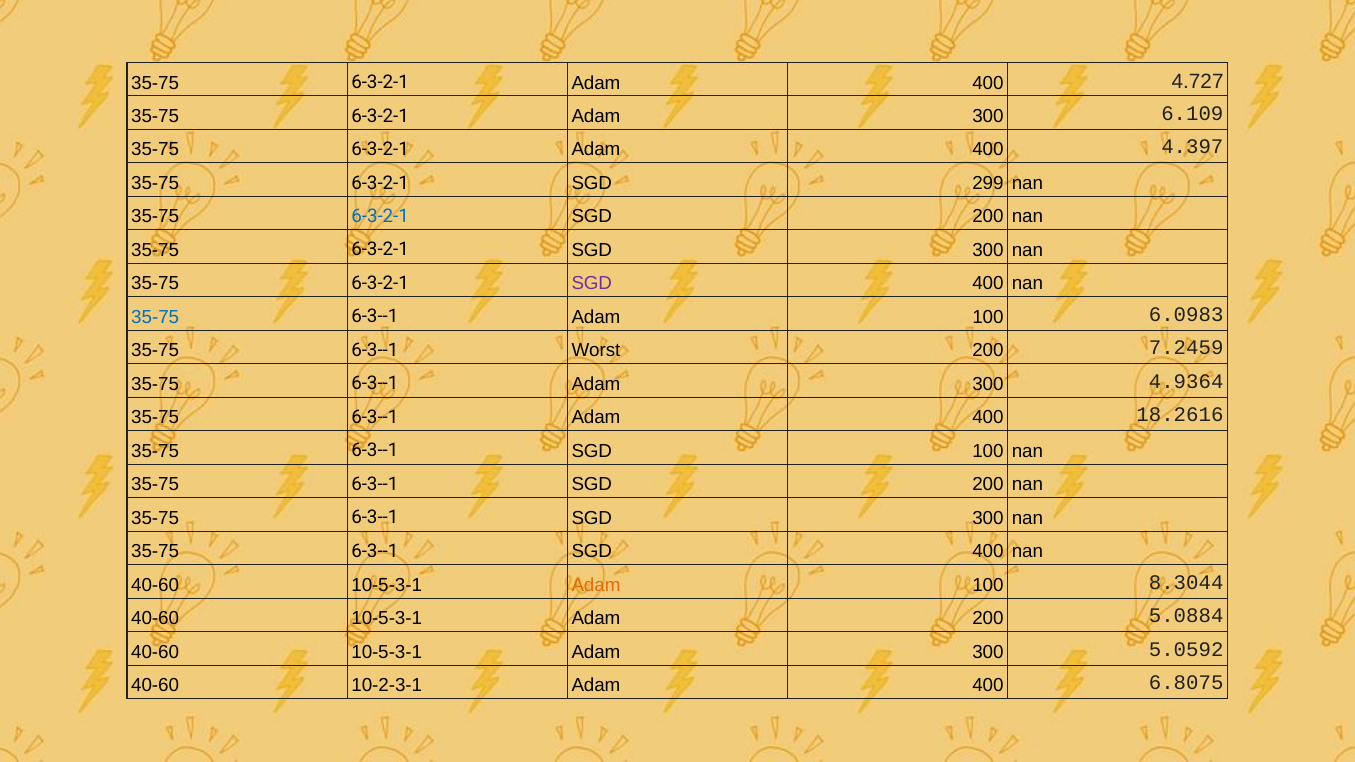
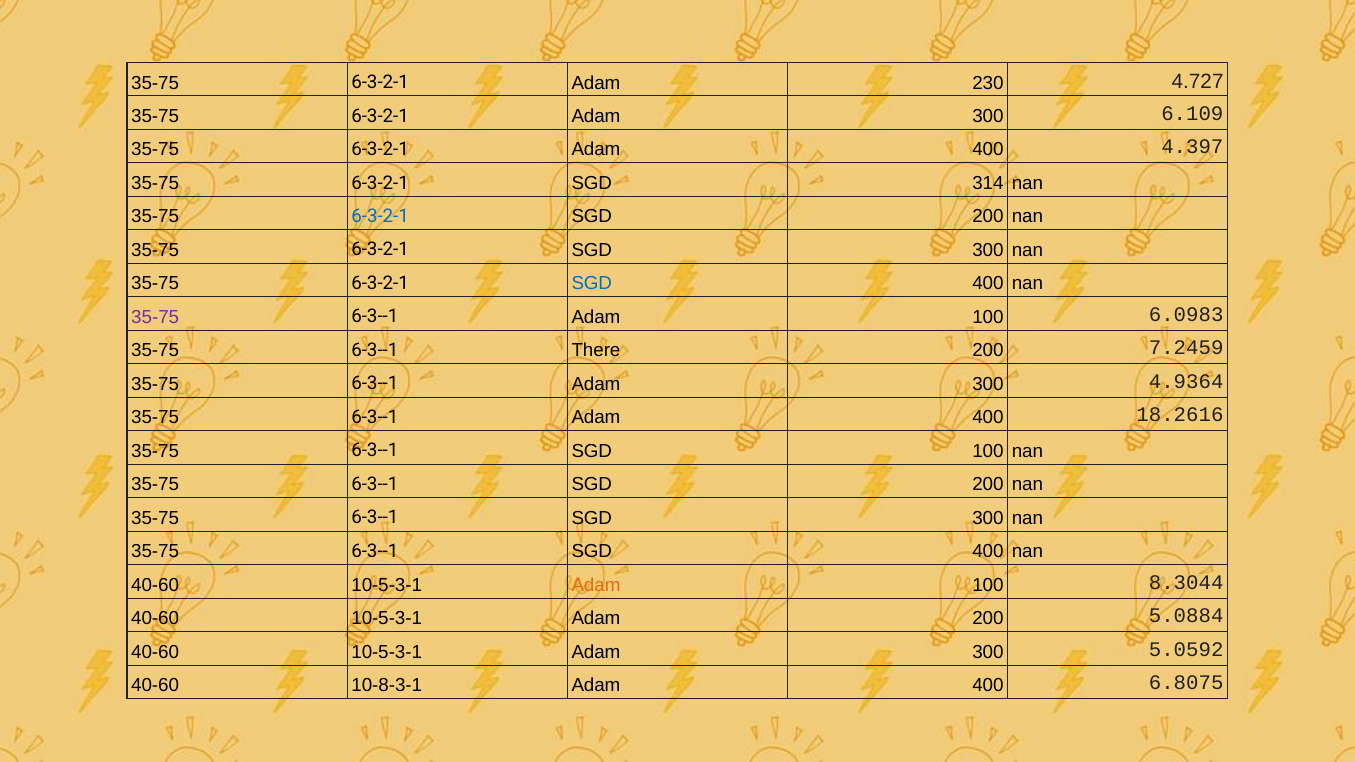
400 at (988, 83): 400 -> 230
299: 299 -> 314
SGD at (592, 284) colour: purple -> blue
35-75 at (155, 317) colour: blue -> purple
Worst: Worst -> There
10-2-3-1: 10-2-3-1 -> 10-8-3-1
